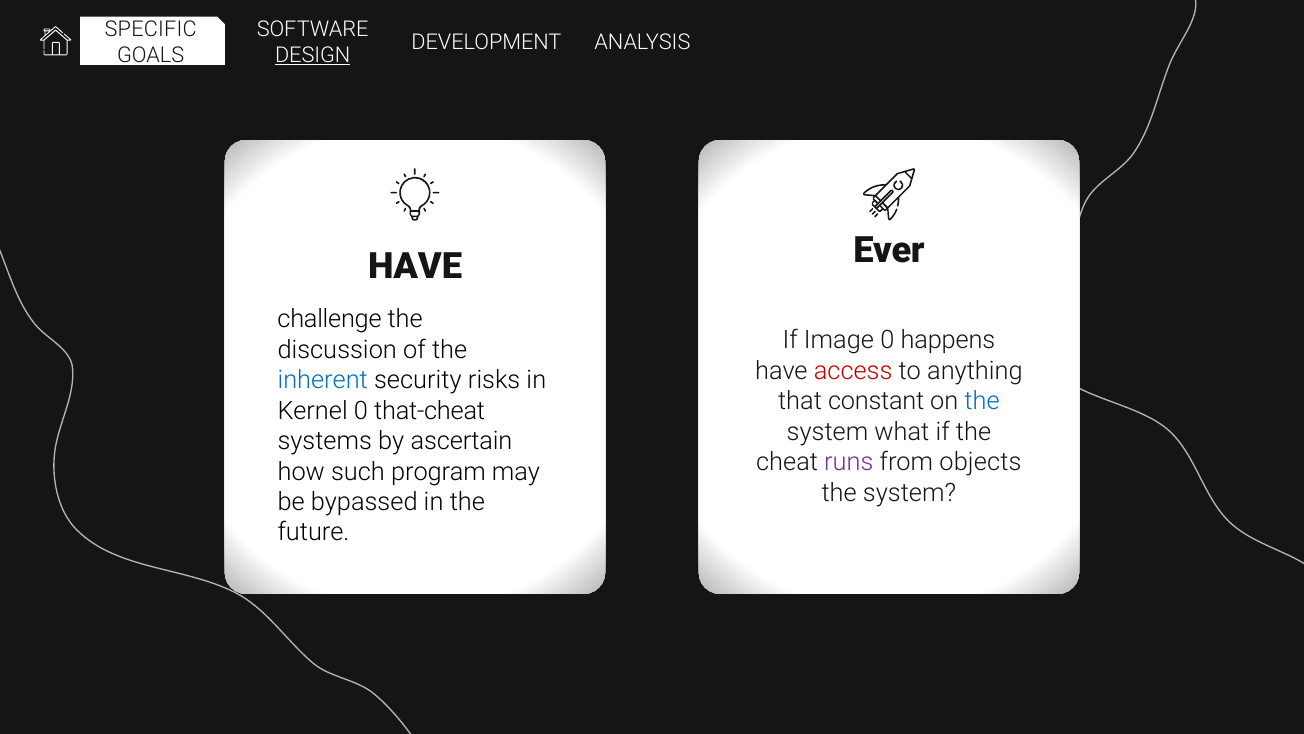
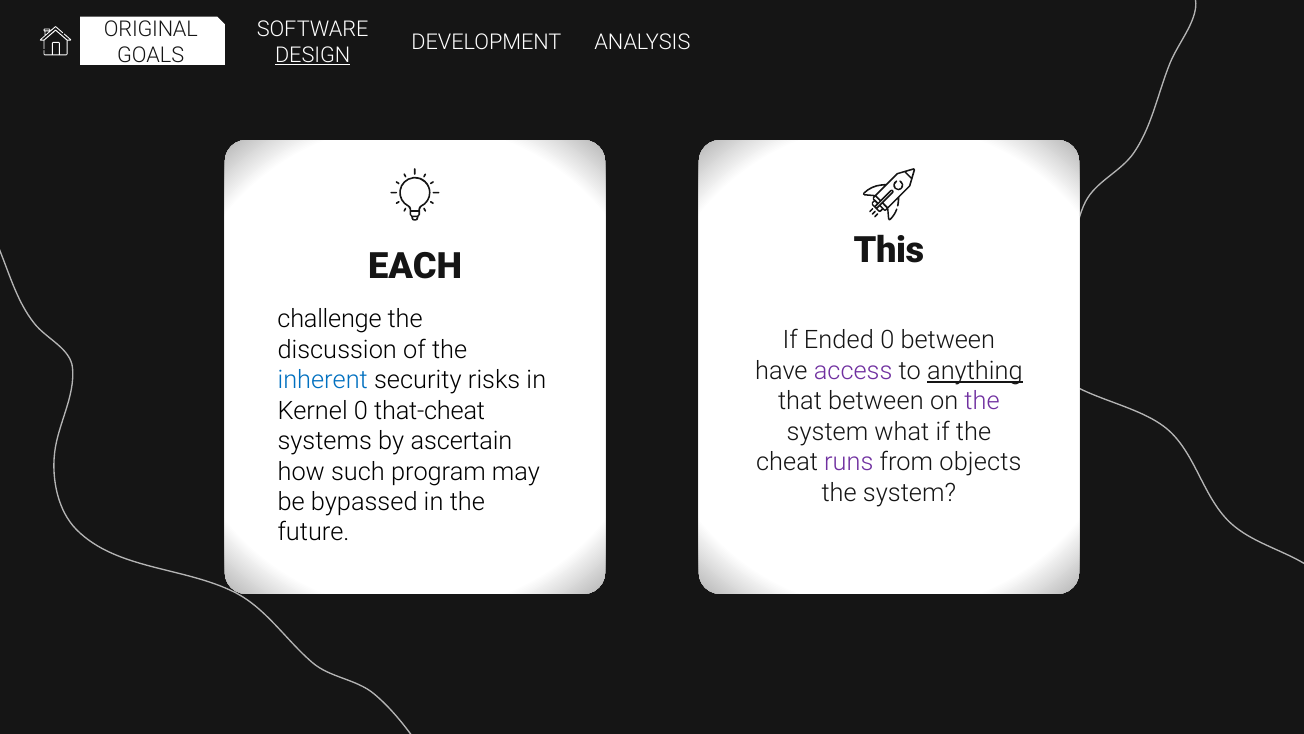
SPECIFIC: SPECIFIC -> ORIGINAL
Ever: Ever -> This
HAVE at (415, 266): HAVE -> EACH
Image: Image -> Ended
0 happens: happens -> between
access colour: red -> purple
anything underline: none -> present
that constant: constant -> between
the at (982, 401) colour: blue -> purple
